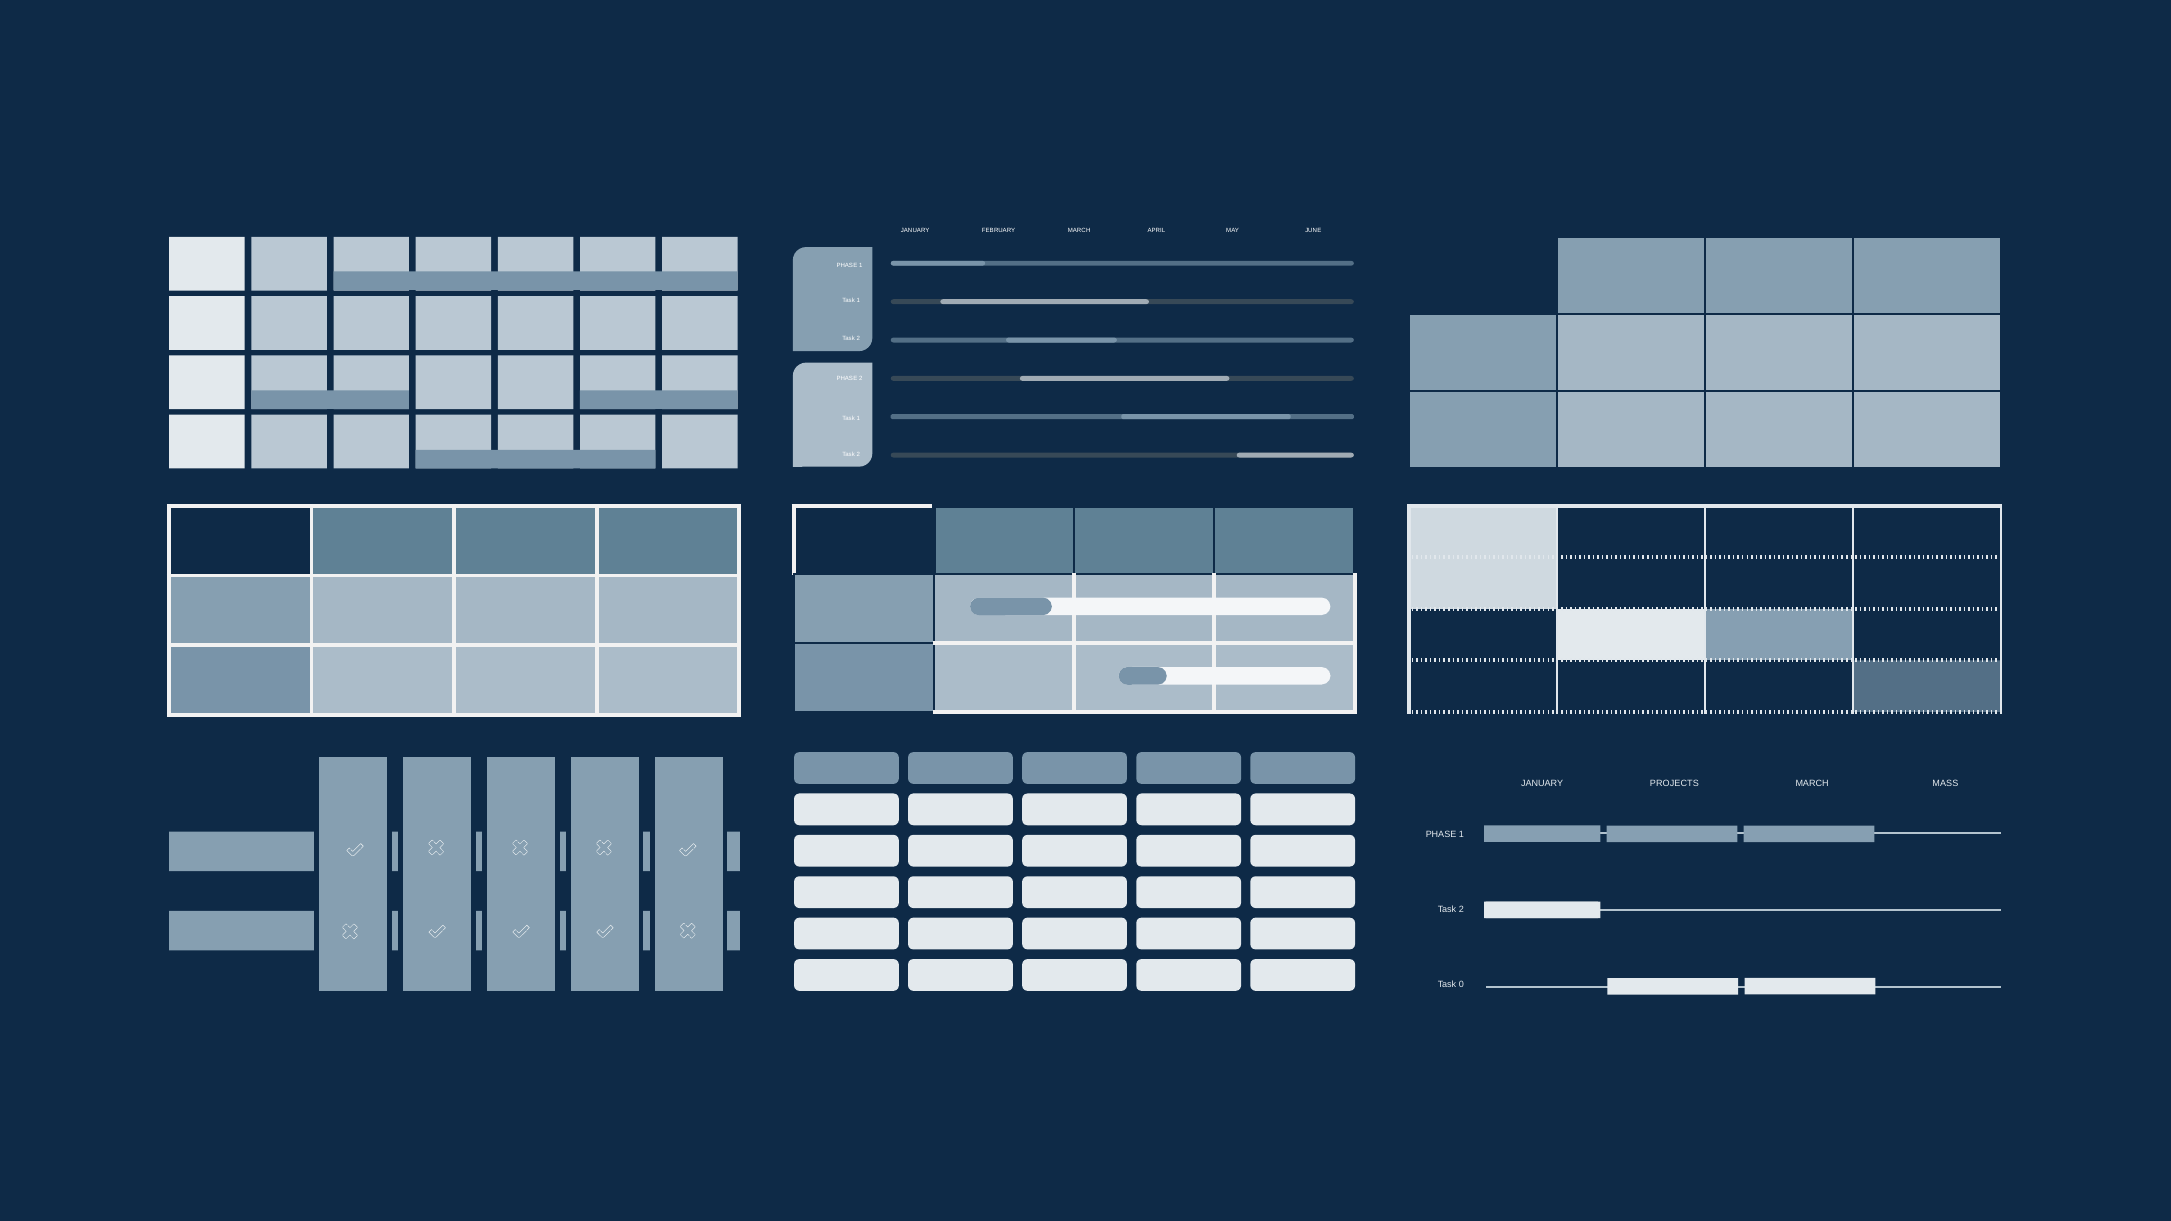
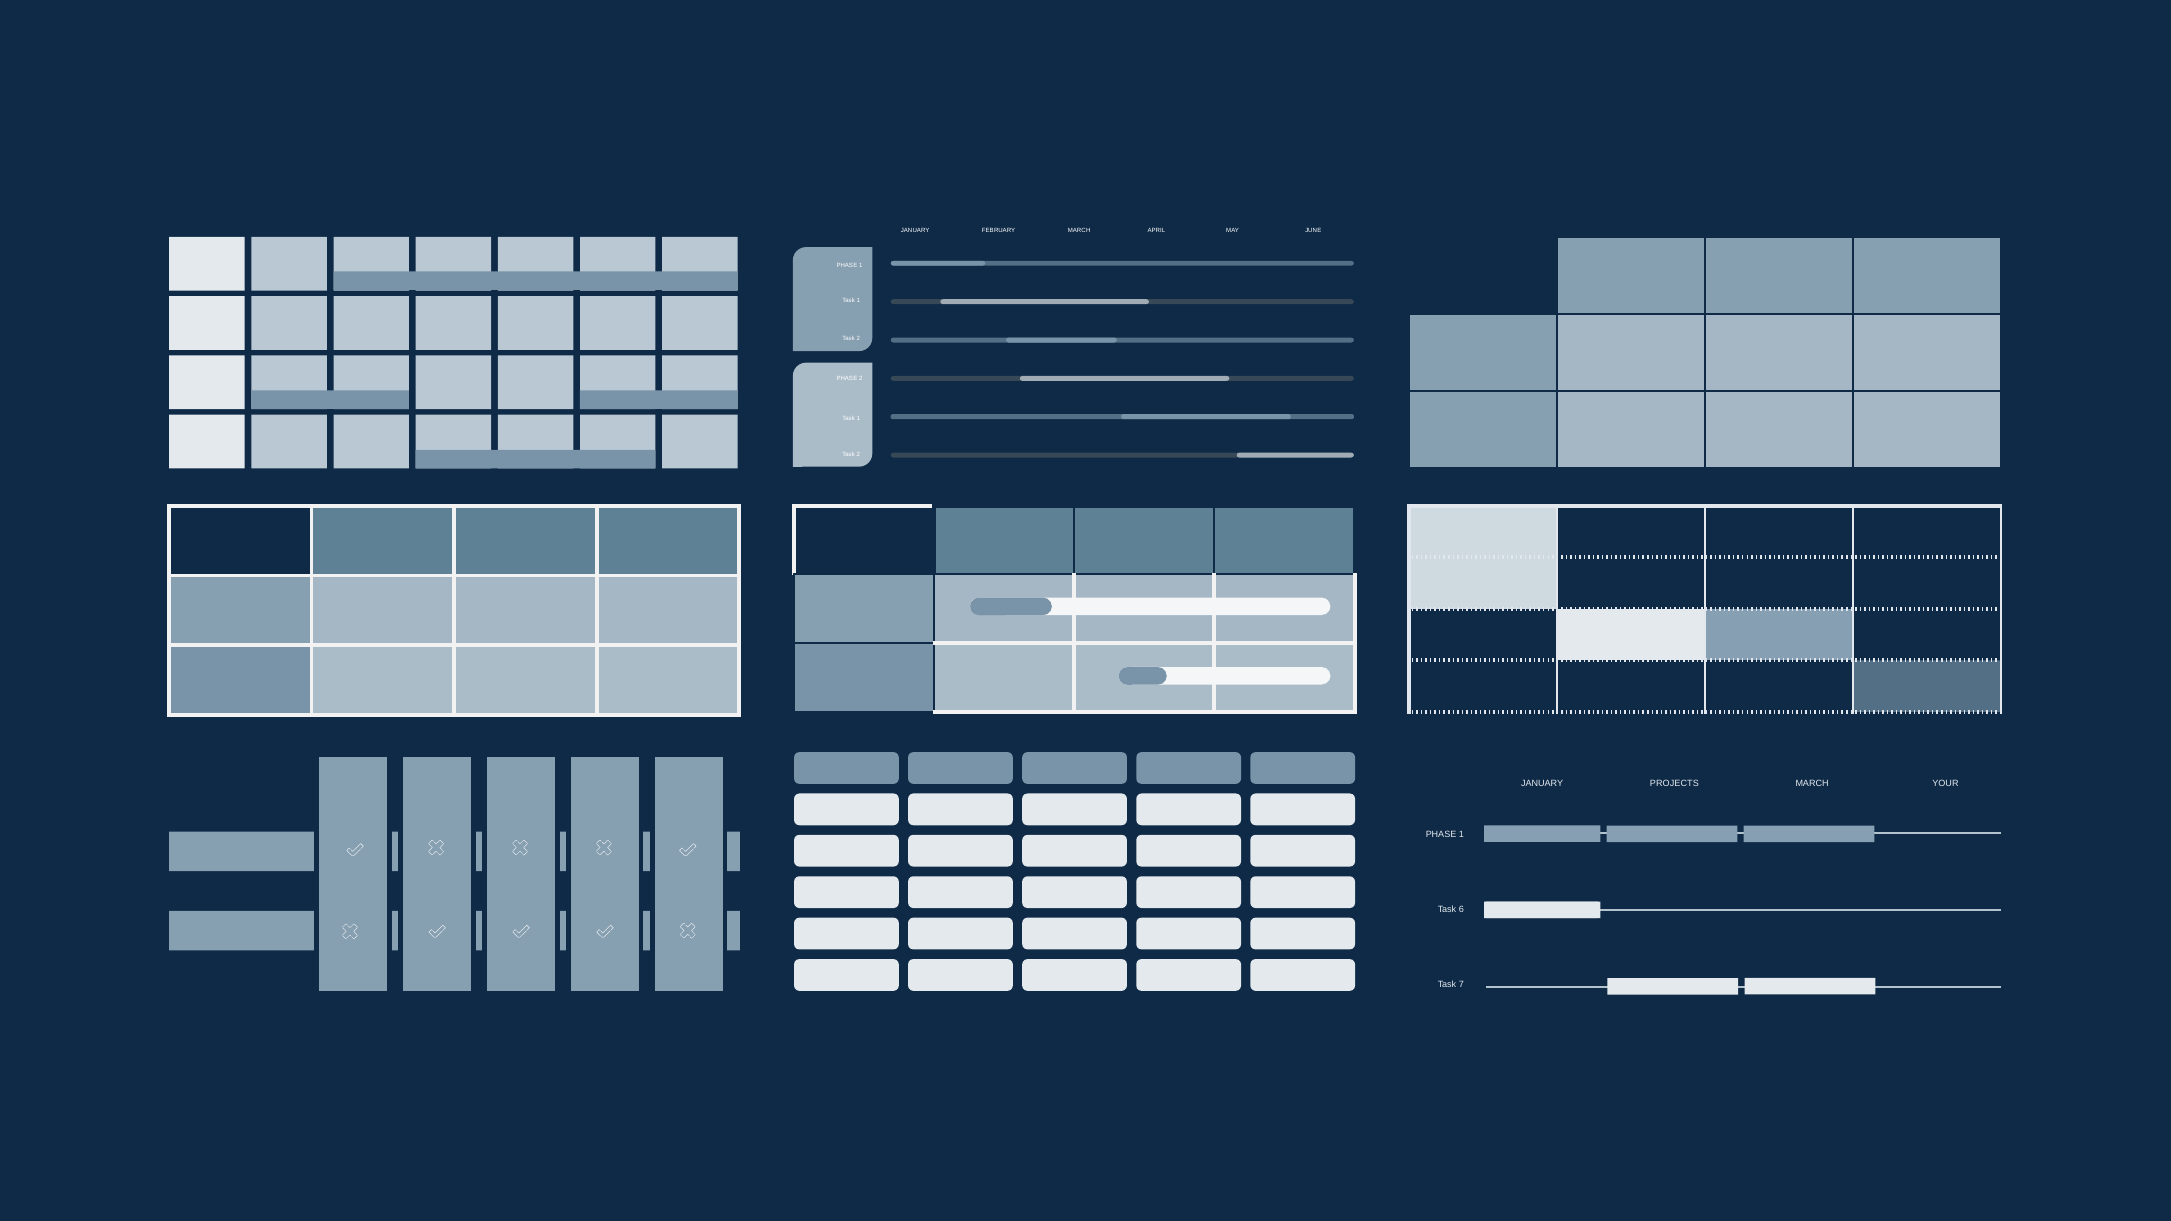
MASS: MASS -> YOUR
2 at (1461, 909): 2 -> 6
0: 0 -> 7
